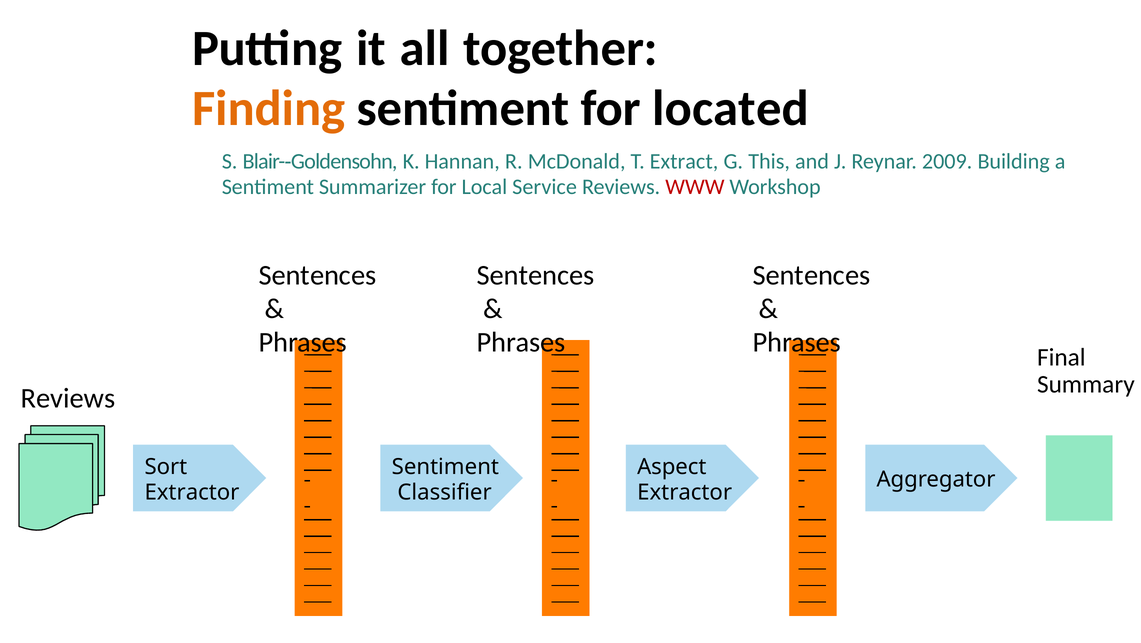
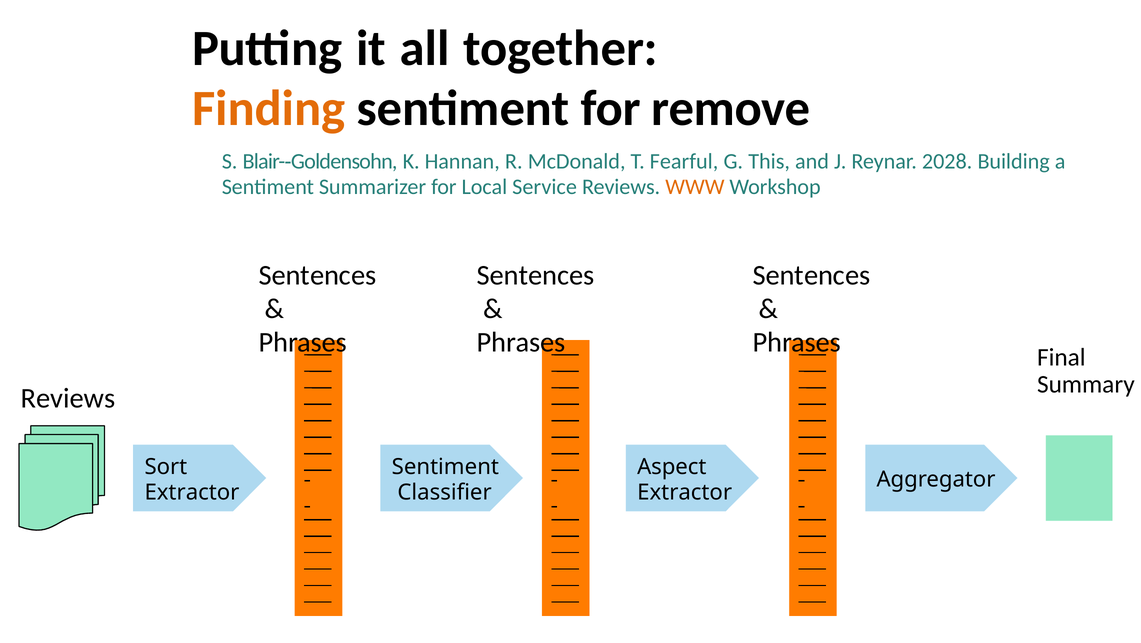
located: located -> remove
Extract: Extract -> Fearful
2009: 2009 -> 2028
WWW colour: red -> orange
